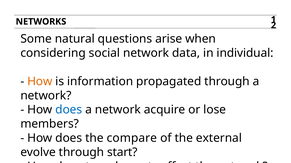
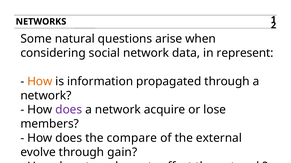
individual: individual -> represent
does at (69, 110) colour: blue -> purple
start: start -> gain
